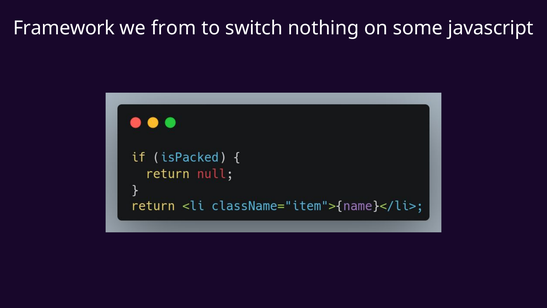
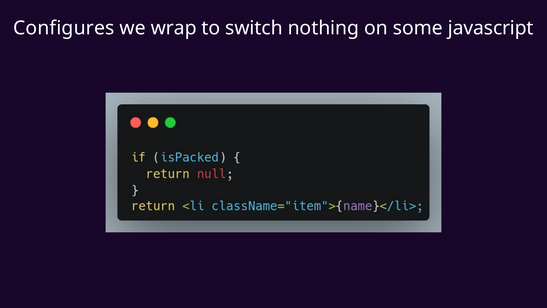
Framework: Framework -> Configures
from: from -> wrap
